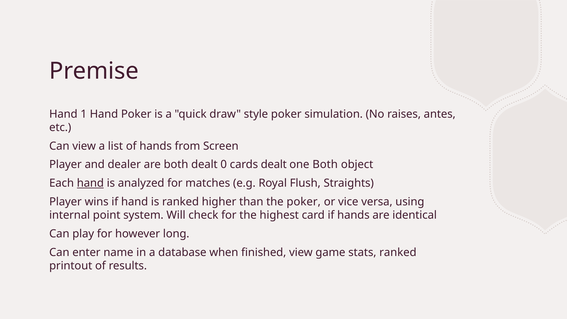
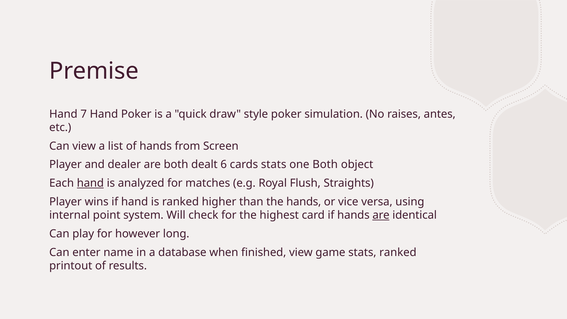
1: 1 -> 7
0: 0 -> 6
cards dealt: dealt -> stats
the poker: poker -> hands
are at (381, 215) underline: none -> present
